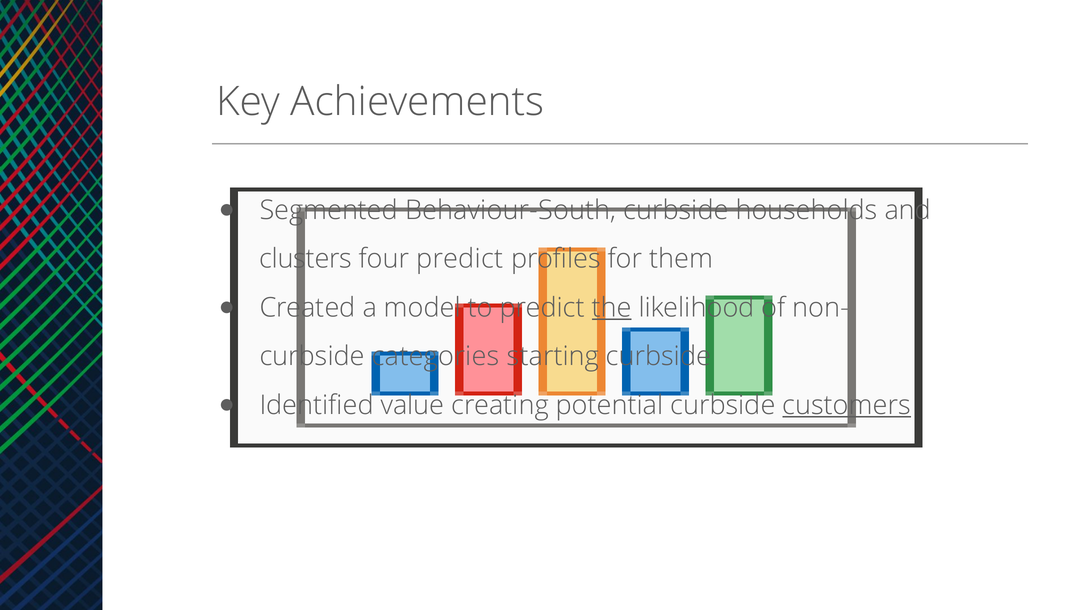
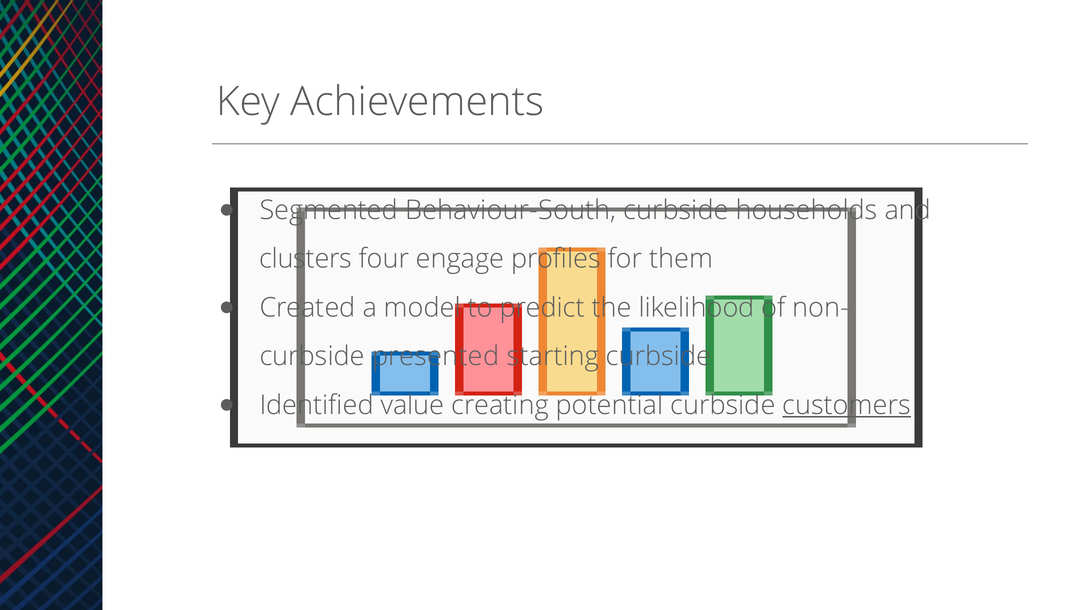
four predict: predict -> engage
the underline: present -> none
categories: categories -> presented
